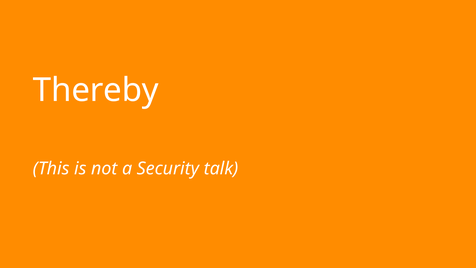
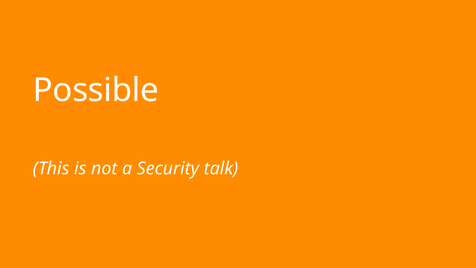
Thereby: Thereby -> Possible
